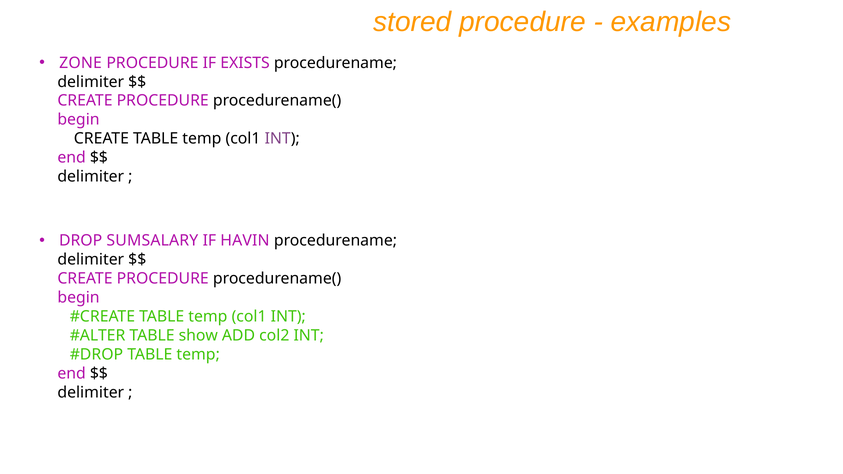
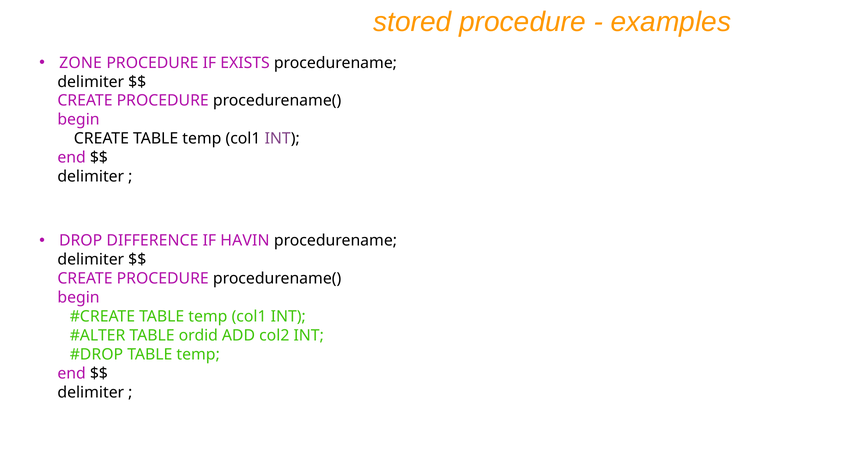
SUMSALARY: SUMSALARY -> DIFFERENCE
show: show -> ordid
